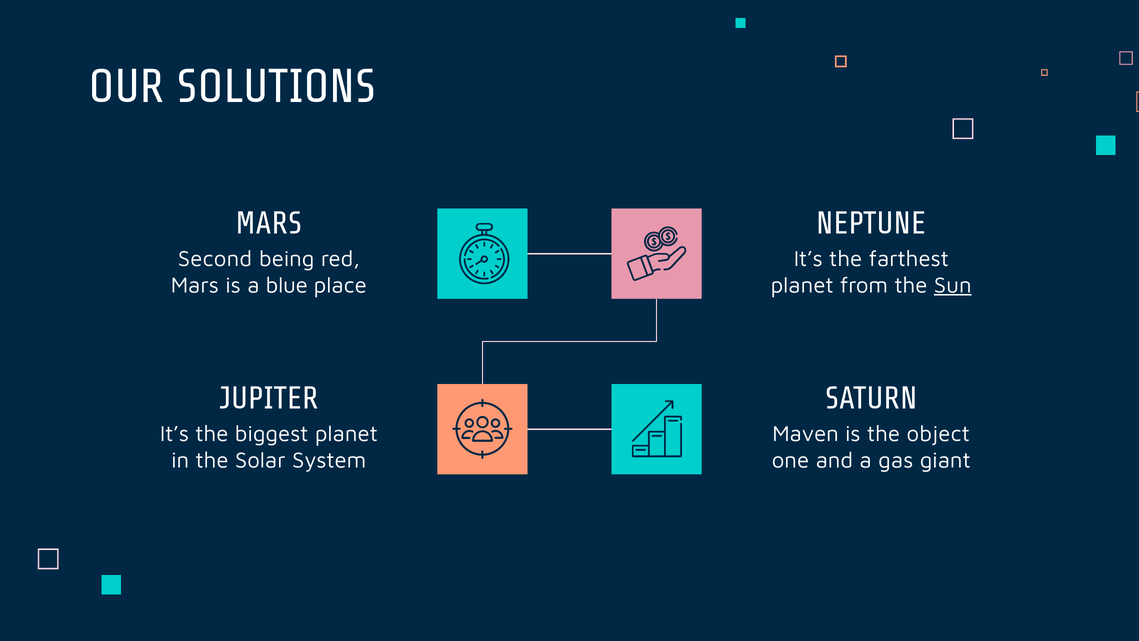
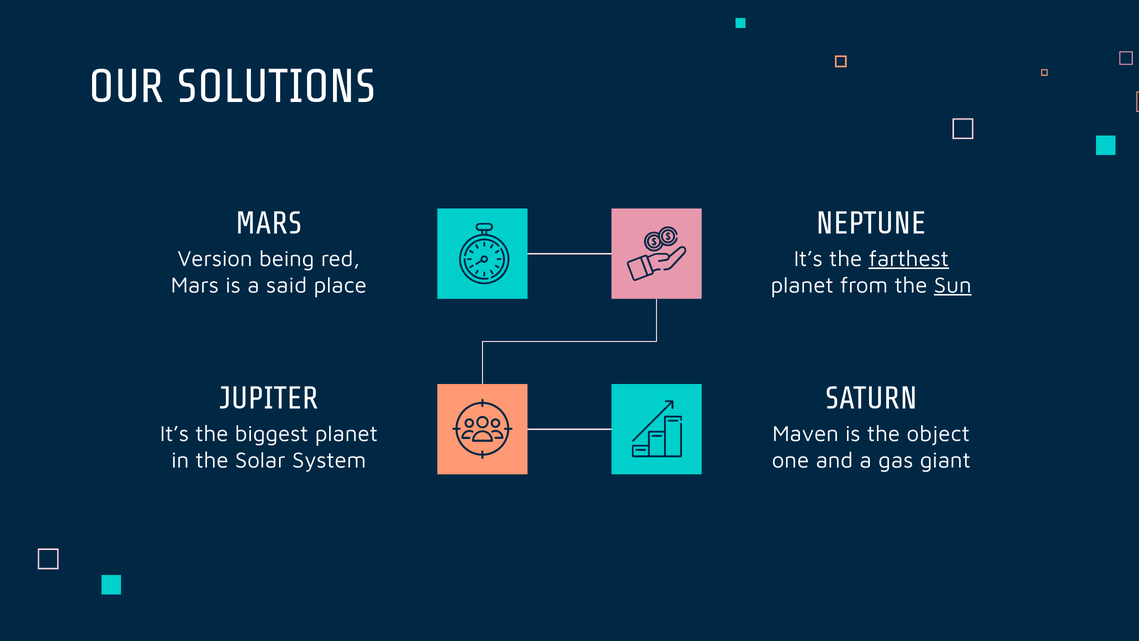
Second: Second -> Version
farthest underline: none -> present
blue: blue -> said
